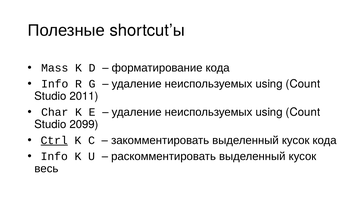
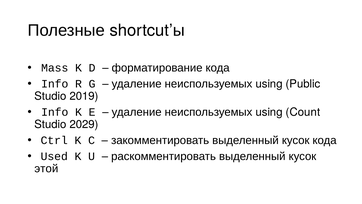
Count at (303, 84): Count -> Public
2011: 2011 -> 2019
Char at (55, 112): Char -> Info
2099: 2099 -> 2029
Ctrl underline: present -> none
Info at (54, 156): Info -> Used
весь: весь -> этой
